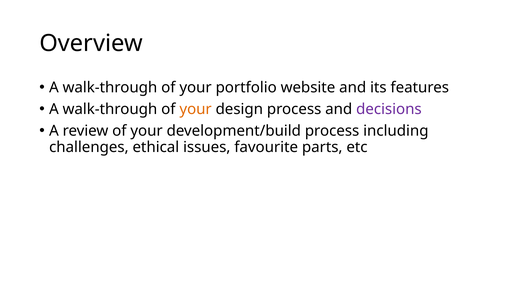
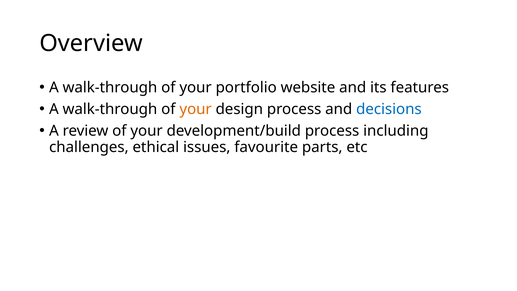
decisions colour: purple -> blue
